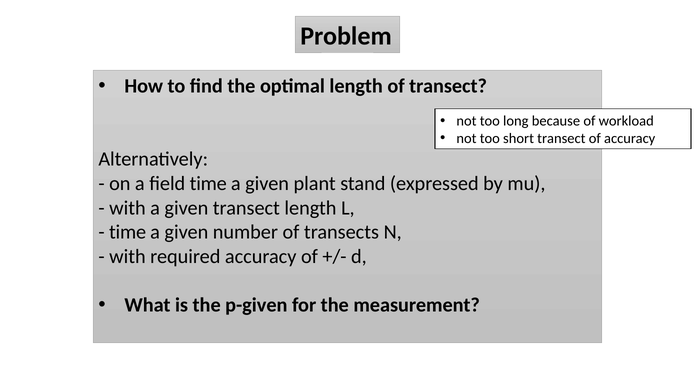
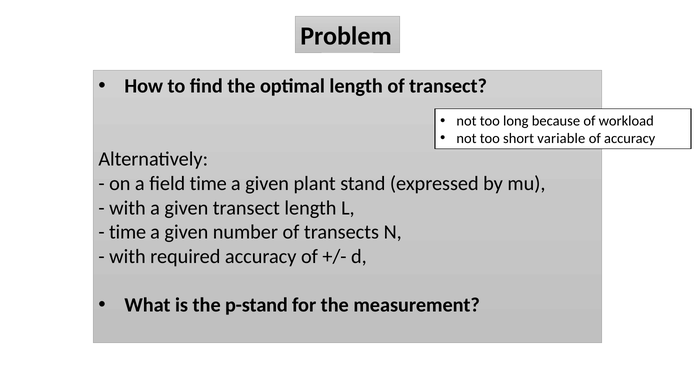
short transect: transect -> variable
p-given: p-given -> p-stand
